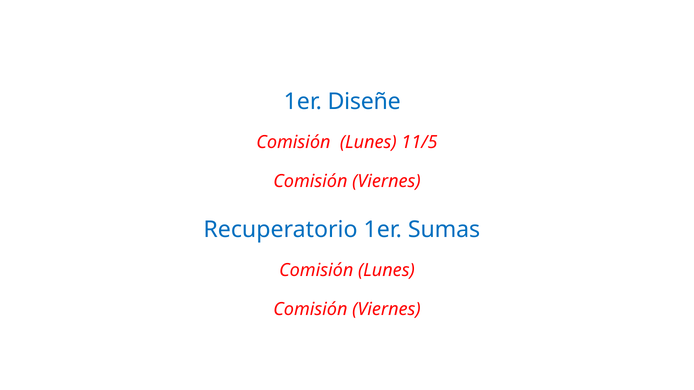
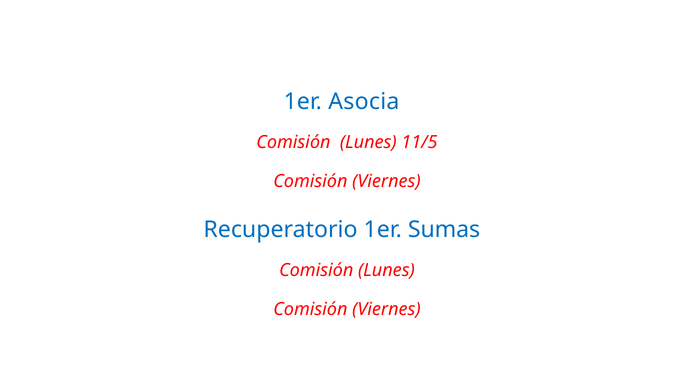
Diseñe: Diseñe -> Asocia
